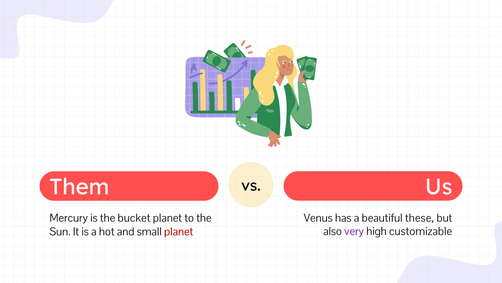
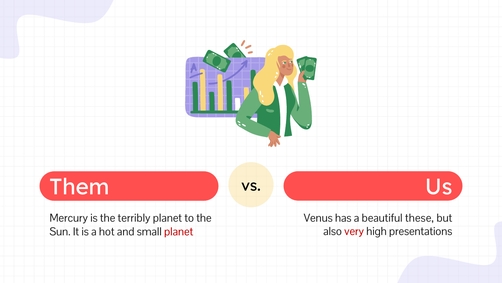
bucket: bucket -> terribly
very colour: purple -> red
customizable: customizable -> presentations
